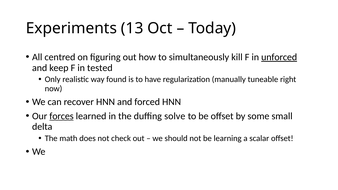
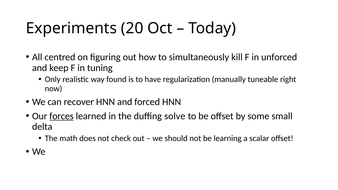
13: 13 -> 20
unforced underline: present -> none
tested: tested -> tuning
